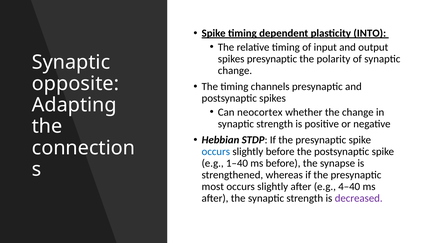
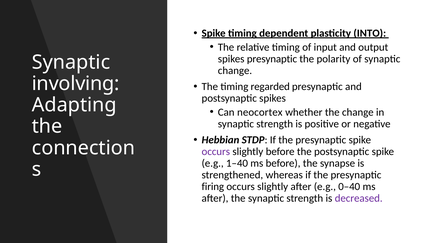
opposite: opposite -> involving
channels: channels -> regarded
occurs at (216, 152) colour: blue -> purple
most: most -> firing
4–40: 4–40 -> 0–40
